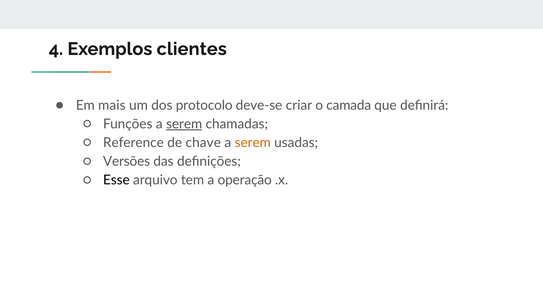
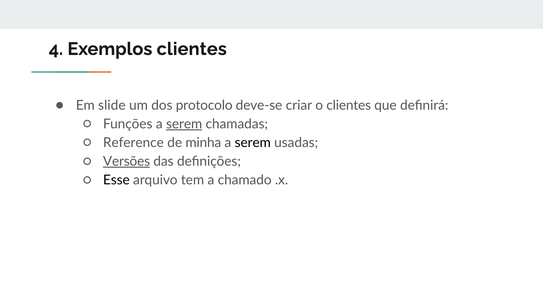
mais: mais -> slide
o camada: camada -> clientes
chave: chave -> minha
serem at (253, 143) colour: orange -> black
Versões underline: none -> present
operação: operação -> chamado
